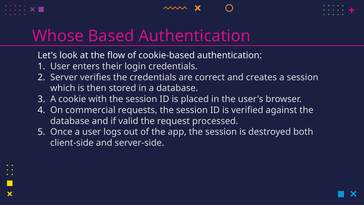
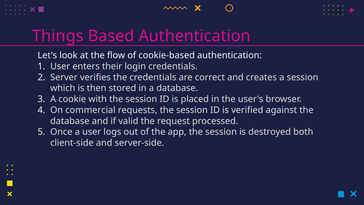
Whose: Whose -> Things
